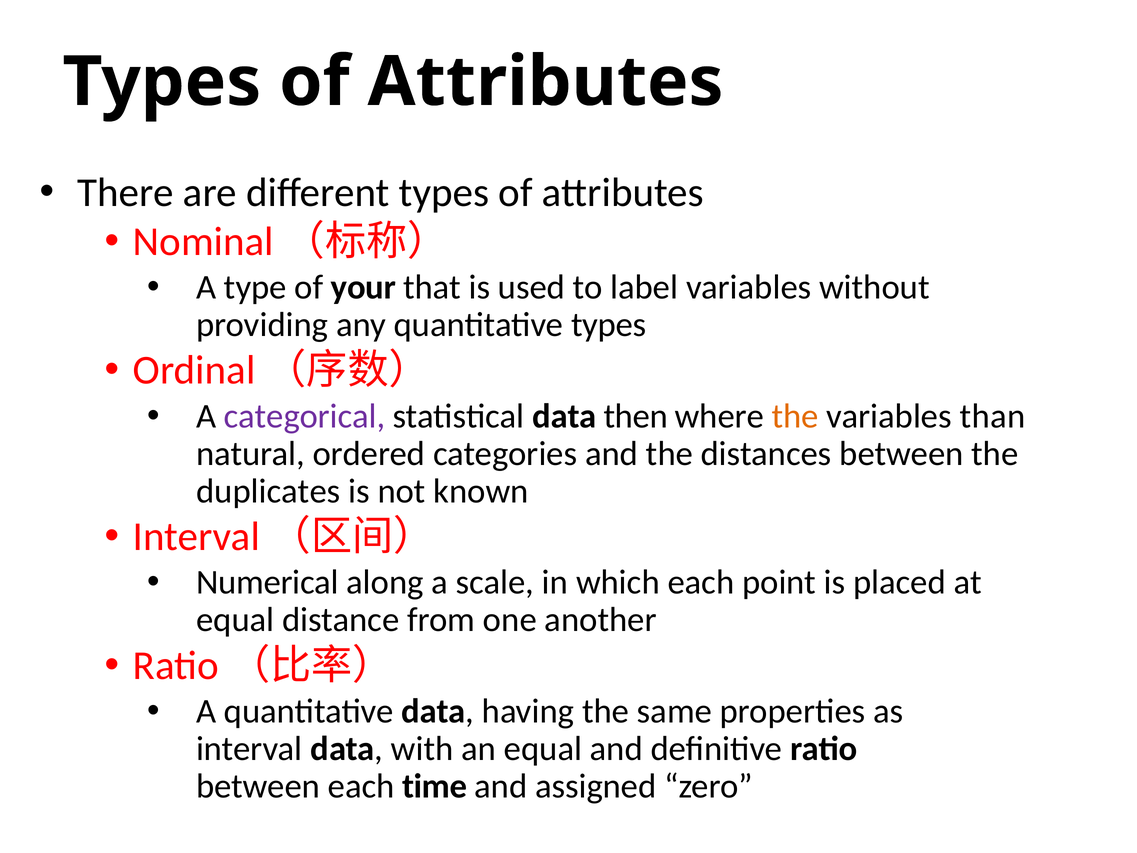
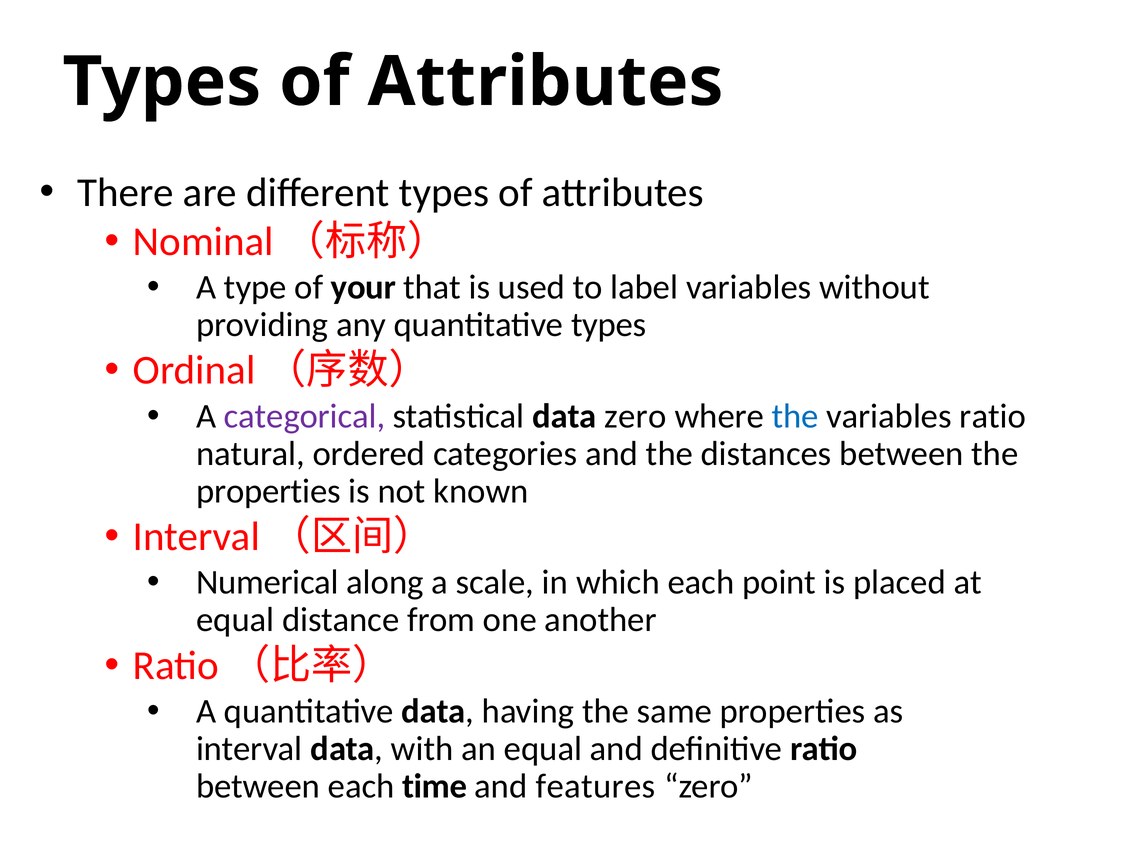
data then: then -> zero
the at (795, 416) colour: orange -> blue
variables than: than -> ratio
duplicates at (268, 491): duplicates -> properties
assigned: assigned -> features
